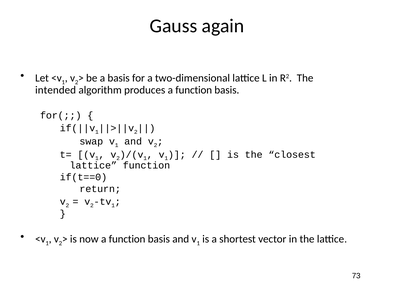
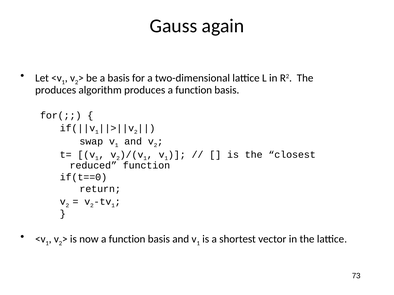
intended at (56, 90): intended -> produces
lattice at (93, 166): lattice -> reduced
